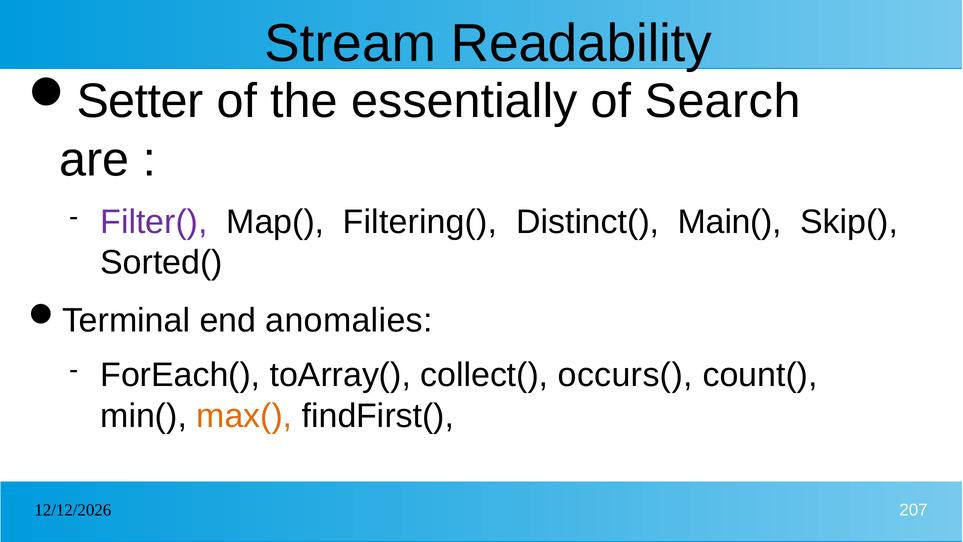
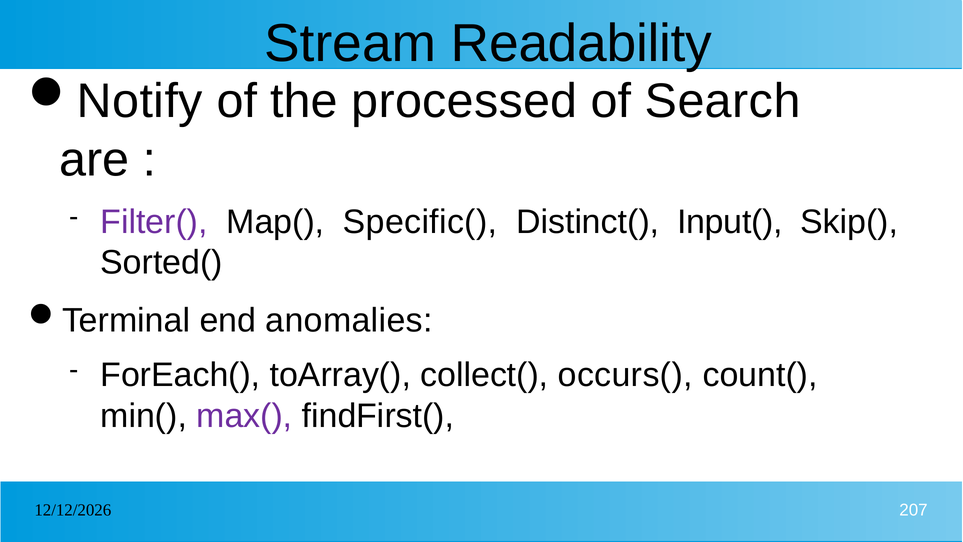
Setter: Setter -> Notify
essentially: essentially -> processed
Filtering(: Filtering( -> Specific(
Main(: Main( -> Input(
max( colour: orange -> purple
